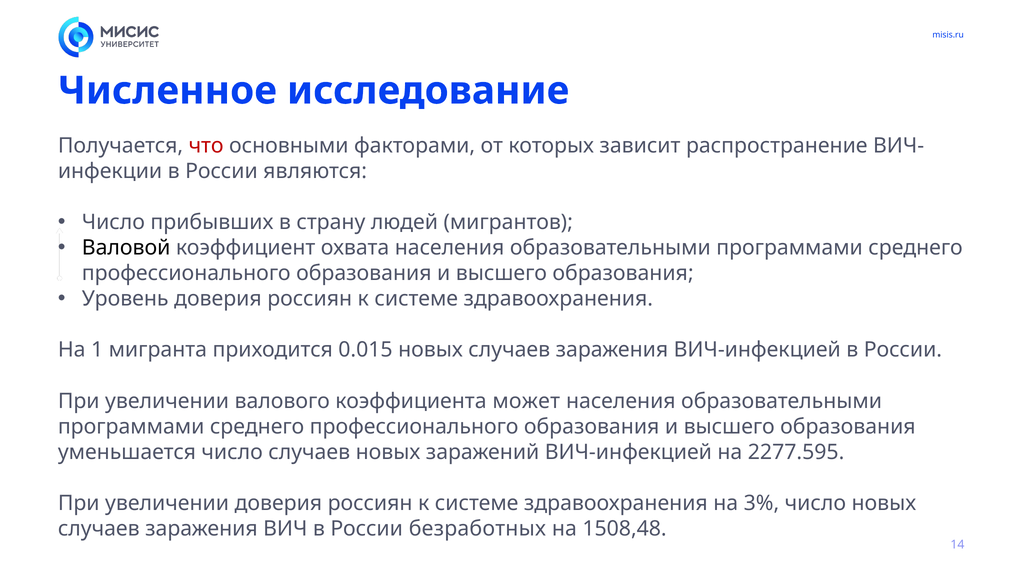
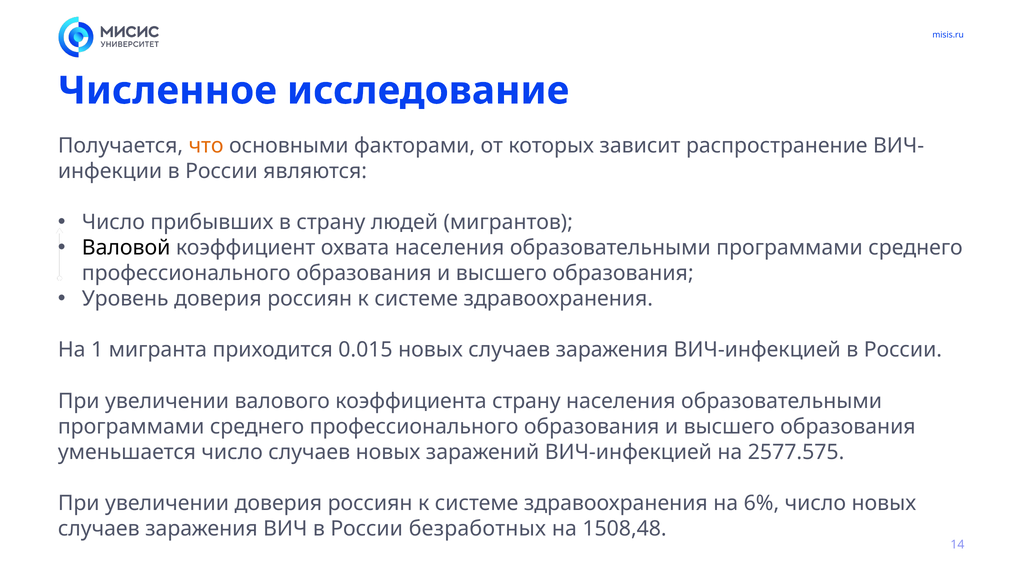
что colour: red -> orange
коэффициента может: может -> страну
2277.595: 2277.595 -> 2577.575
3%: 3% -> 6%
